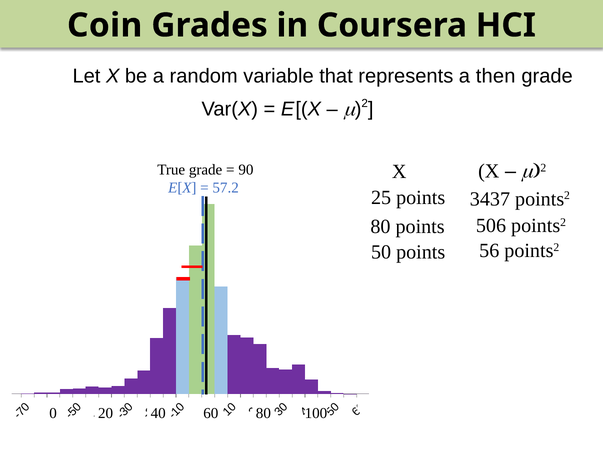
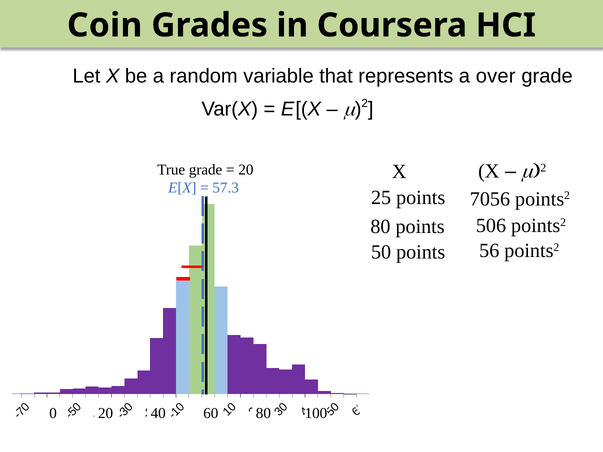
then: then -> over
90 at (246, 170): 90 -> 20
57.2: 57.2 -> 57.3
3437: 3437 -> 7056
